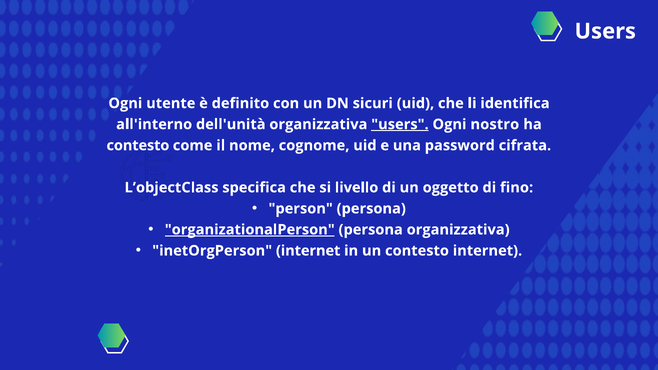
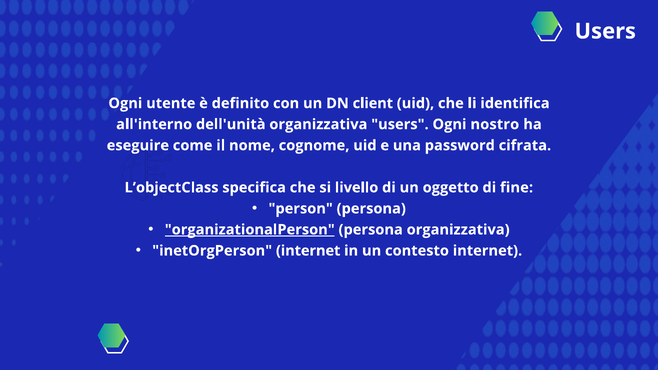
sicuri: sicuri -> client
users at (400, 124) underline: present -> none
contesto at (138, 145): contesto -> eseguire
fino: fino -> fine
